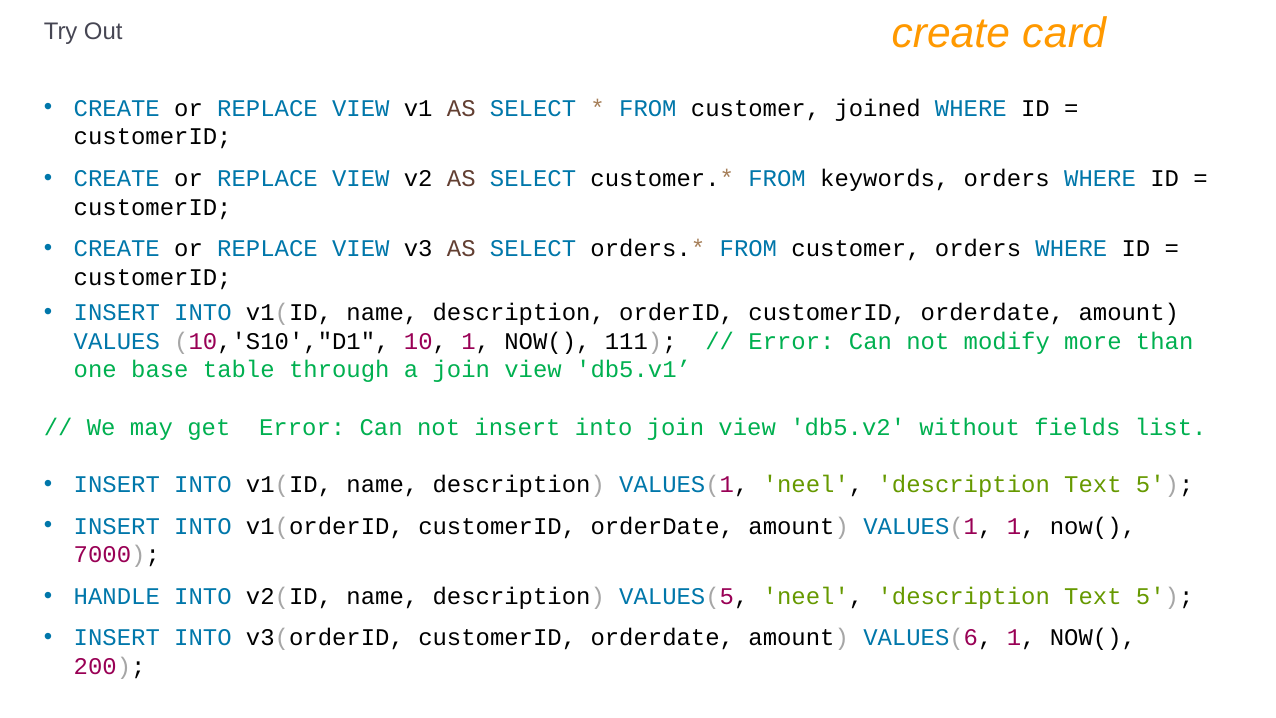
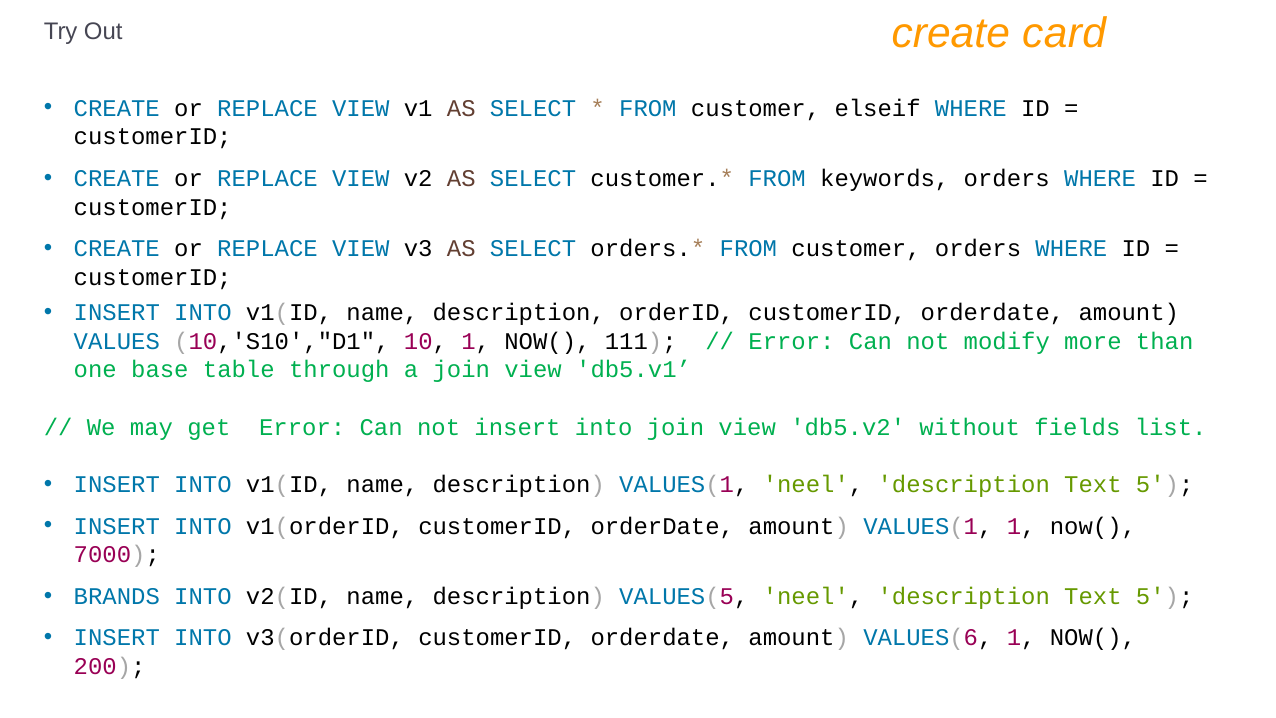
joined: joined -> elseif
HANDLE: HANDLE -> BRANDS
